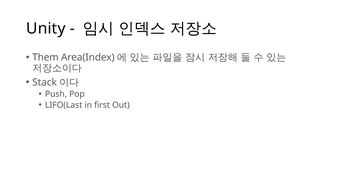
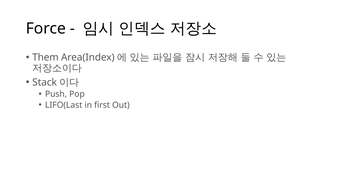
Unity: Unity -> Force
